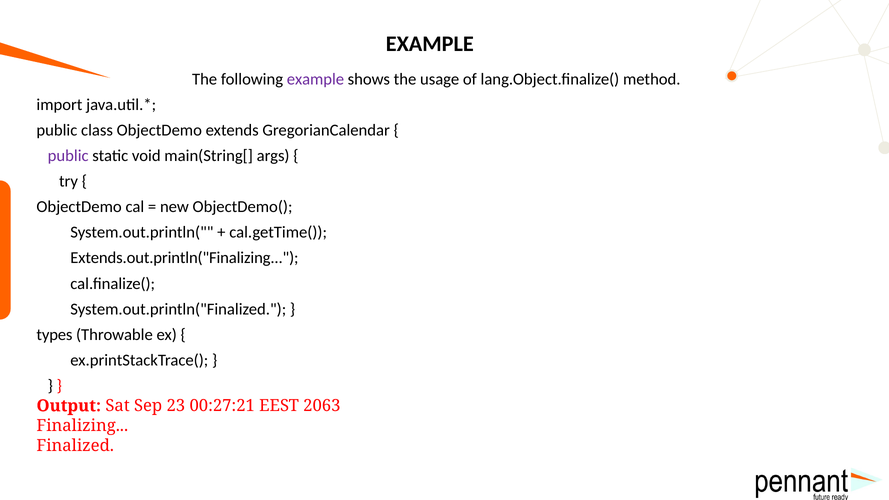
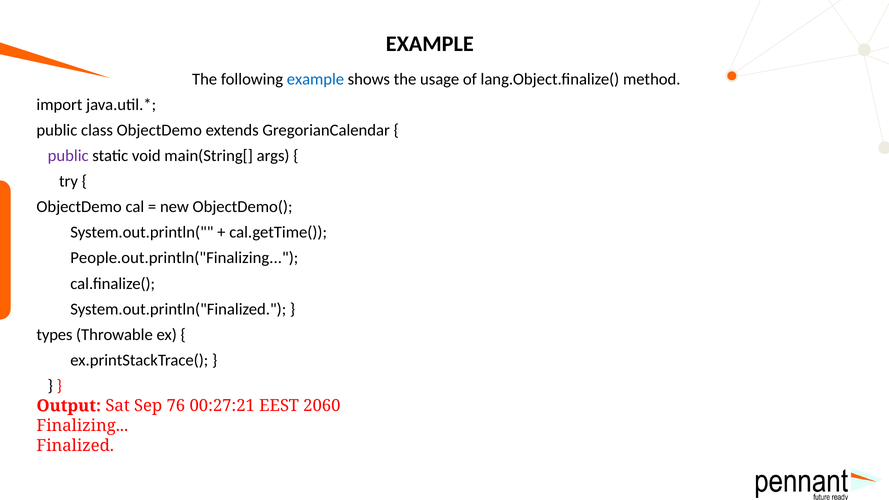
example at (315, 79) colour: purple -> blue
Extends.out.println("Finalizing: Extends.out.println("Finalizing -> People.out.println("Finalizing
23: 23 -> 76
2063: 2063 -> 2060
